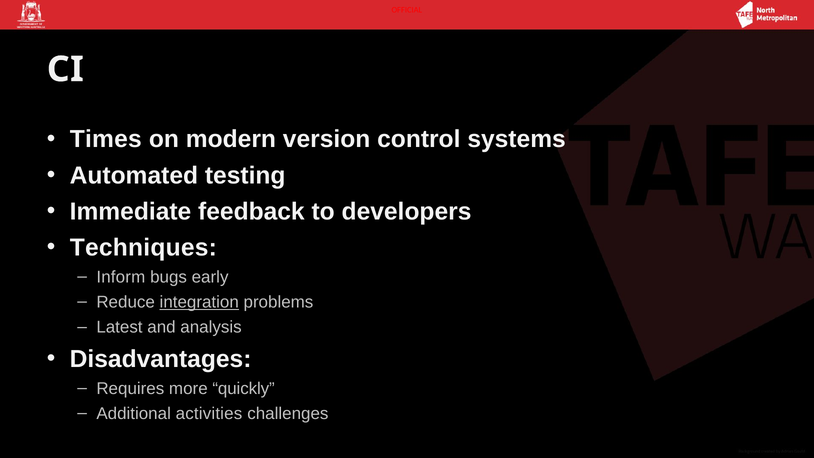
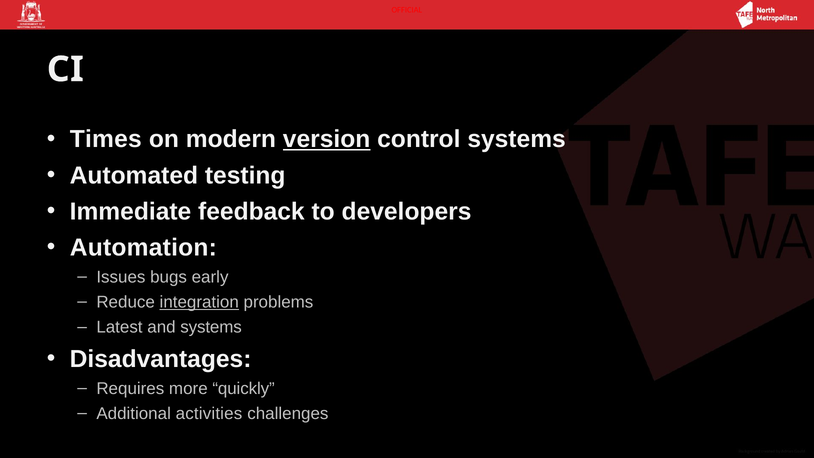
version underline: none -> present
Techniques: Techniques -> Automation
Inform: Inform -> Issues
and analysis: analysis -> systems
